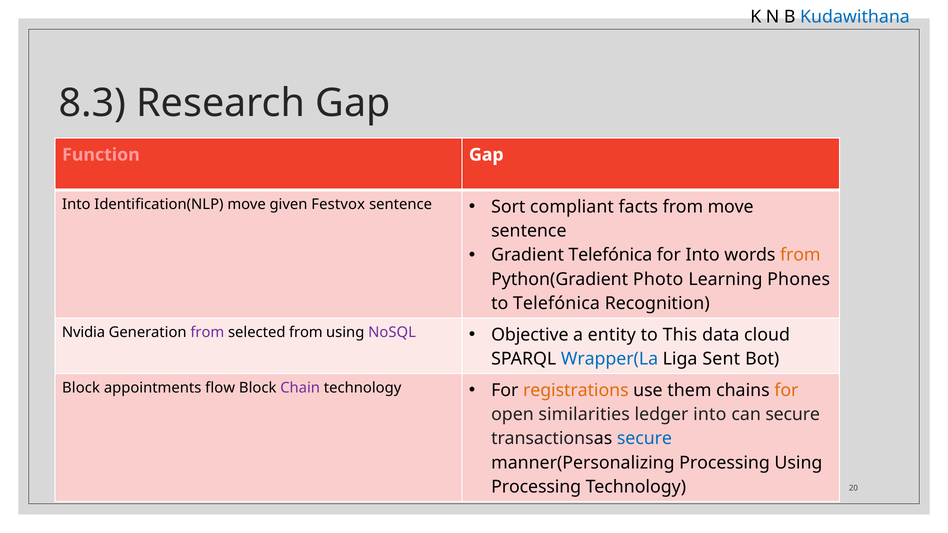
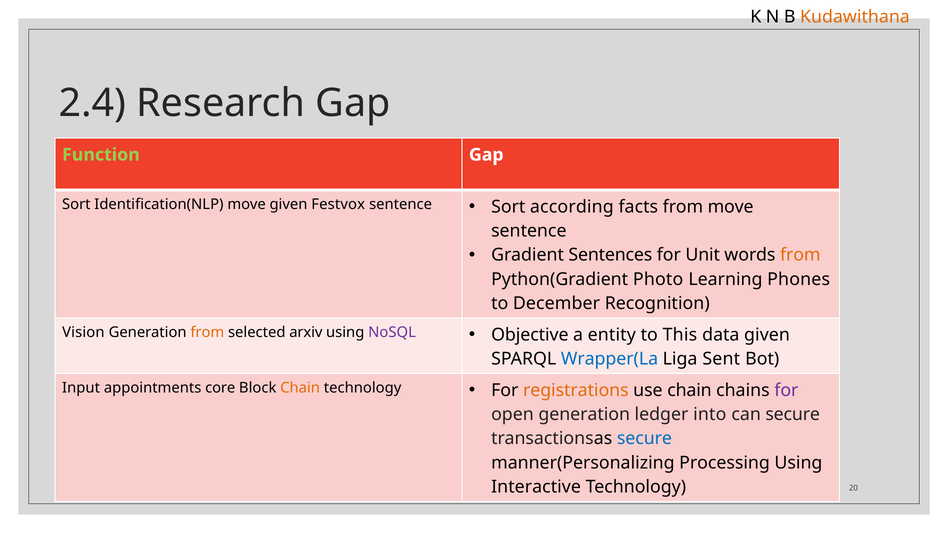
Kudawithana colour: blue -> orange
8.3: 8.3 -> 2.4
Function colour: pink -> light green
Into at (76, 205): Into -> Sort
compliant: compliant -> according
Gradient Telefónica: Telefónica -> Sentences
for Into: Into -> Unit
to Telefónica: Telefónica -> December
Nvidia: Nvidia -> Vision
from at (207, 333) colour: purple -> orange
selected from: from -> arxiv
data cloud: cloud -> given
Block at (81, 388): Block -> Input
flow: flow -> core
Chain at (300, 388) colour: purple -> orange
use them: them -> chain
for at (786, 390) colour: orange -> purple
open similarities: similarities -> generation
Processing at (536, 487): Processing -> Interactive
